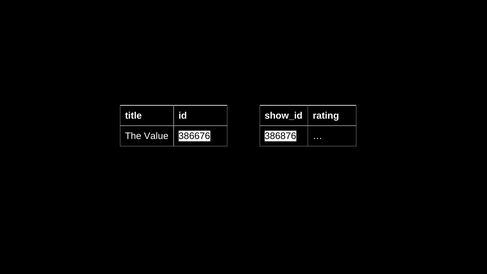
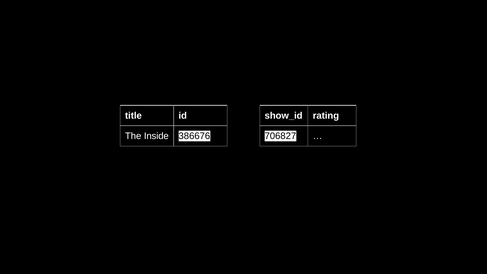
Value: Value -> Inside
386876: 386876 -> 706827
